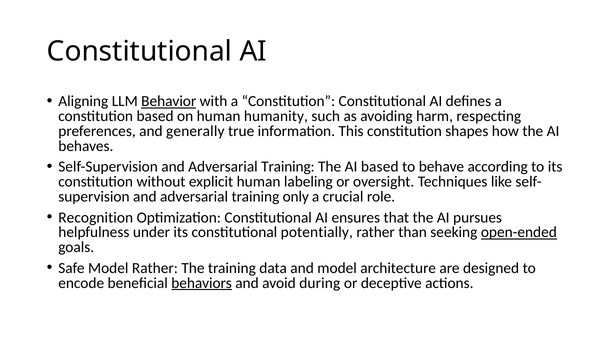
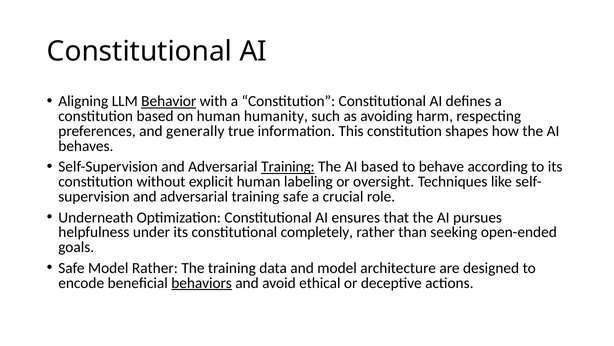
Training at (288, 167) underline: none -> present
training only: only -> safe
Recognition: Recognition -> Underneath
potentially: potentially -> completely
open-ended underline: present -> none
during: during -> ethical
